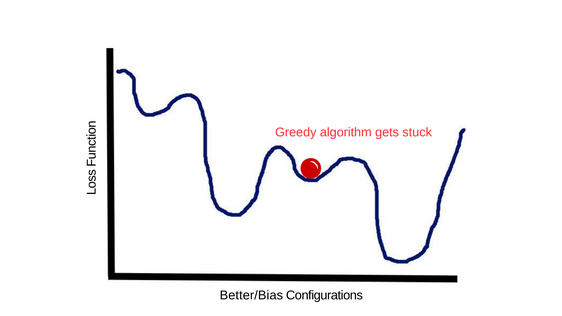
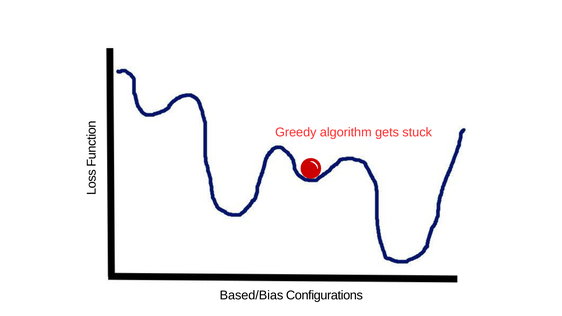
Better/Bias: Better/Bias -> Based/Bias
